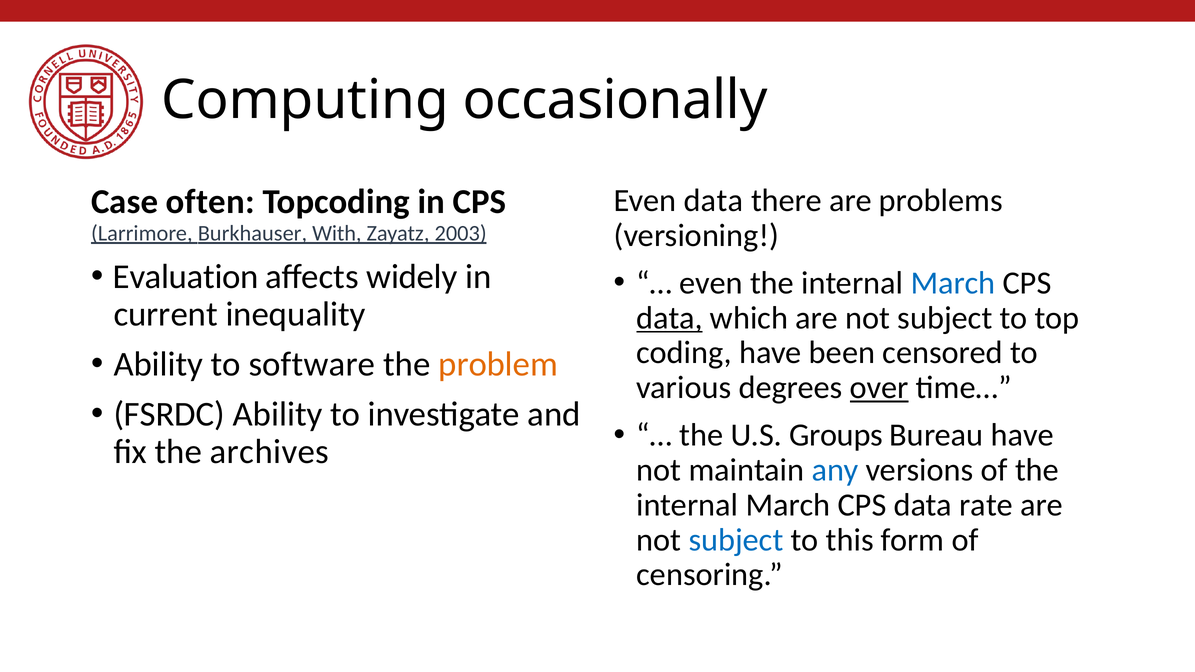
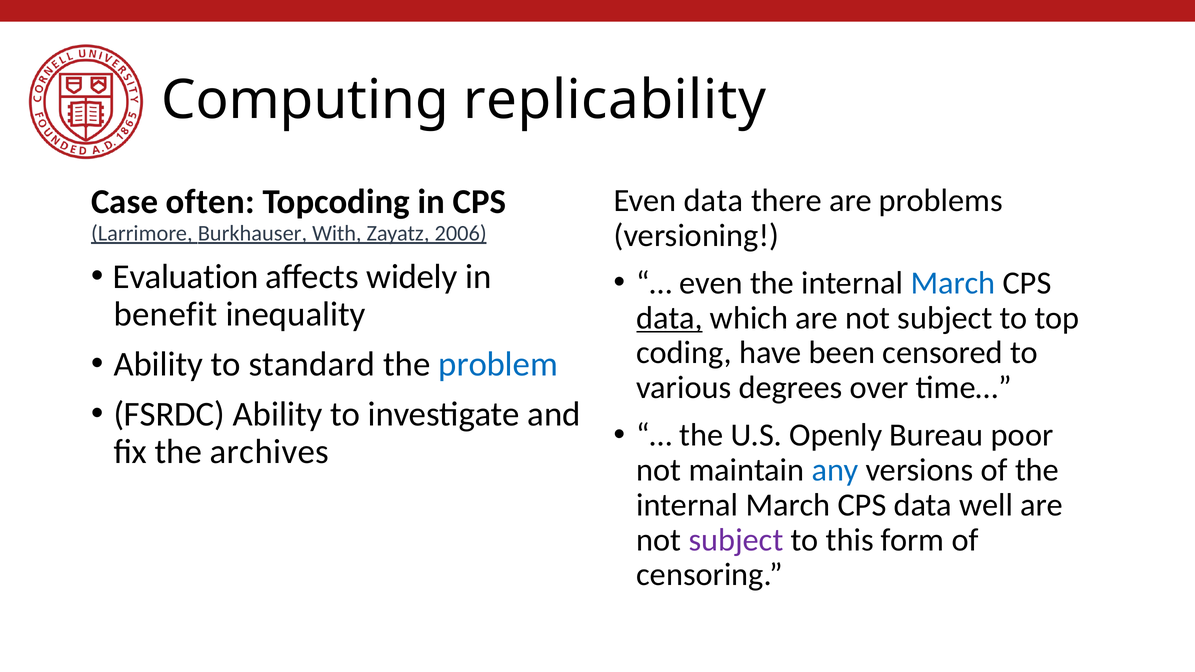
occasionally: occasionally -> replicability
2003: 2003 -> 2006
current: current -> benefit
software: software -> standard
problem colour: orange -> blue
over underline: present -> none
Groups: Groups -> Openly
Bureau have: have -> poor
rate: rate -> well
subject at (736, 540) colour: blue -> purple
